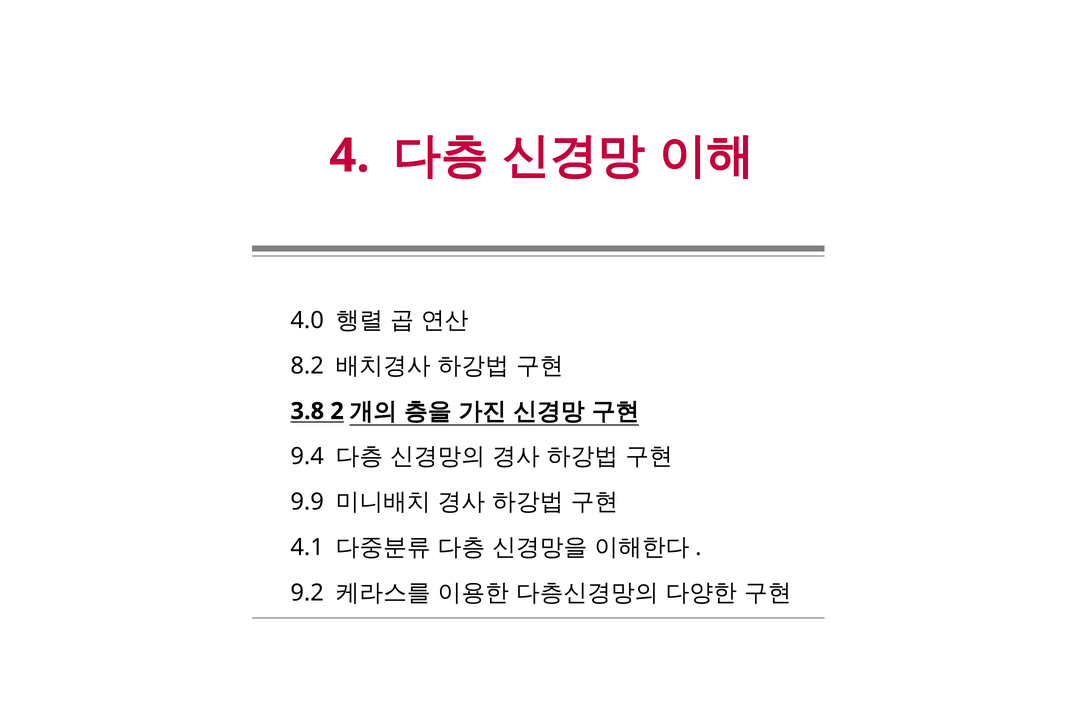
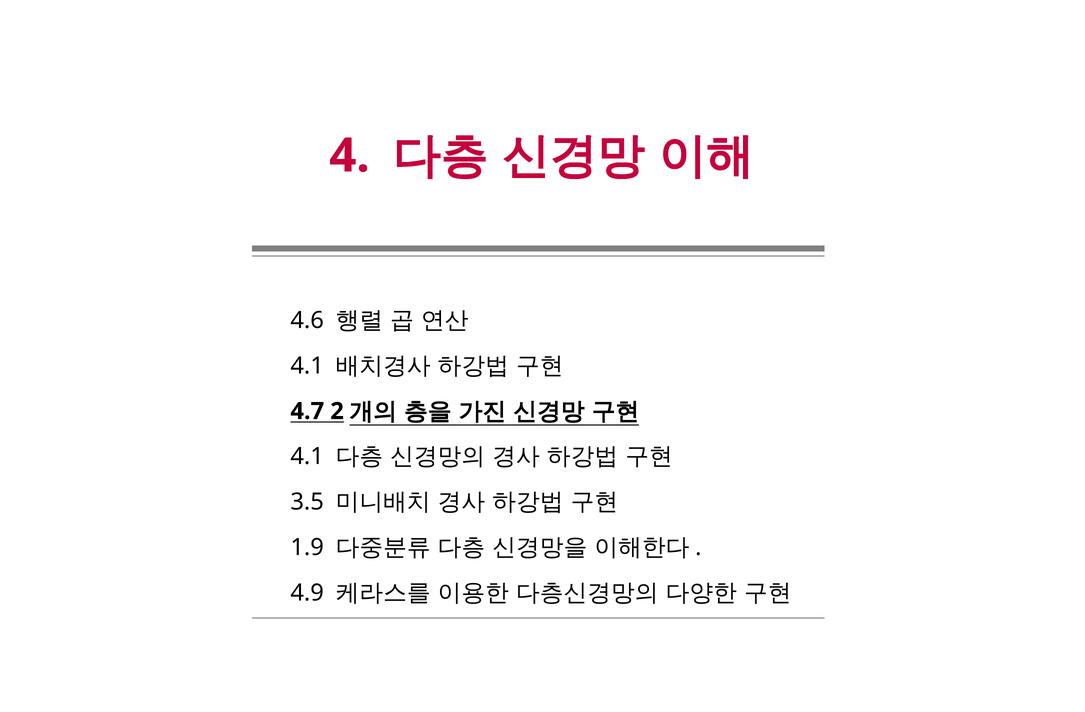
4.0: 4.0 -> 4.6
8.2 at (307, 366): 8.2 -> 4.1
3.8: 3.8 -> 4.7
9.4 at (307, 457): 9.4 -> 4.1
9.9: 9.9 -> 3.5
4.1: 4.1 -> 1.9
9.2: 9.2 -> 4.9
